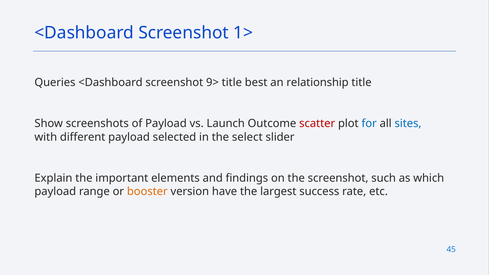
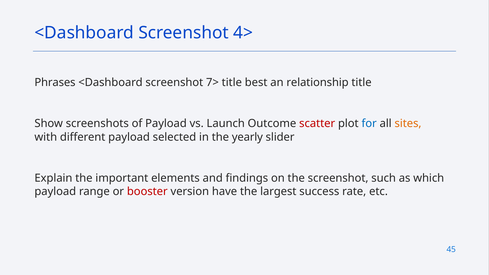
1>: 1> -> 4>
Queries: Queries -> Phrases
9>: 9> -> 7>
sites colour: blue -> orange
select: select -> yearly
booster colour: orange -> red
